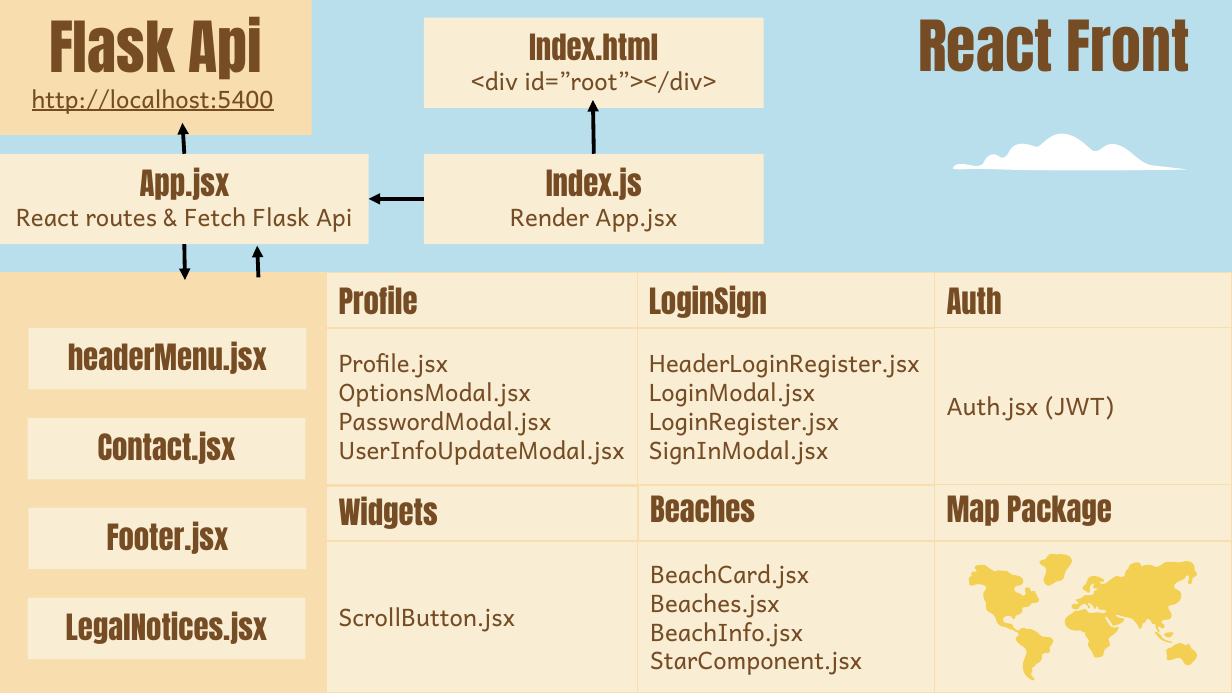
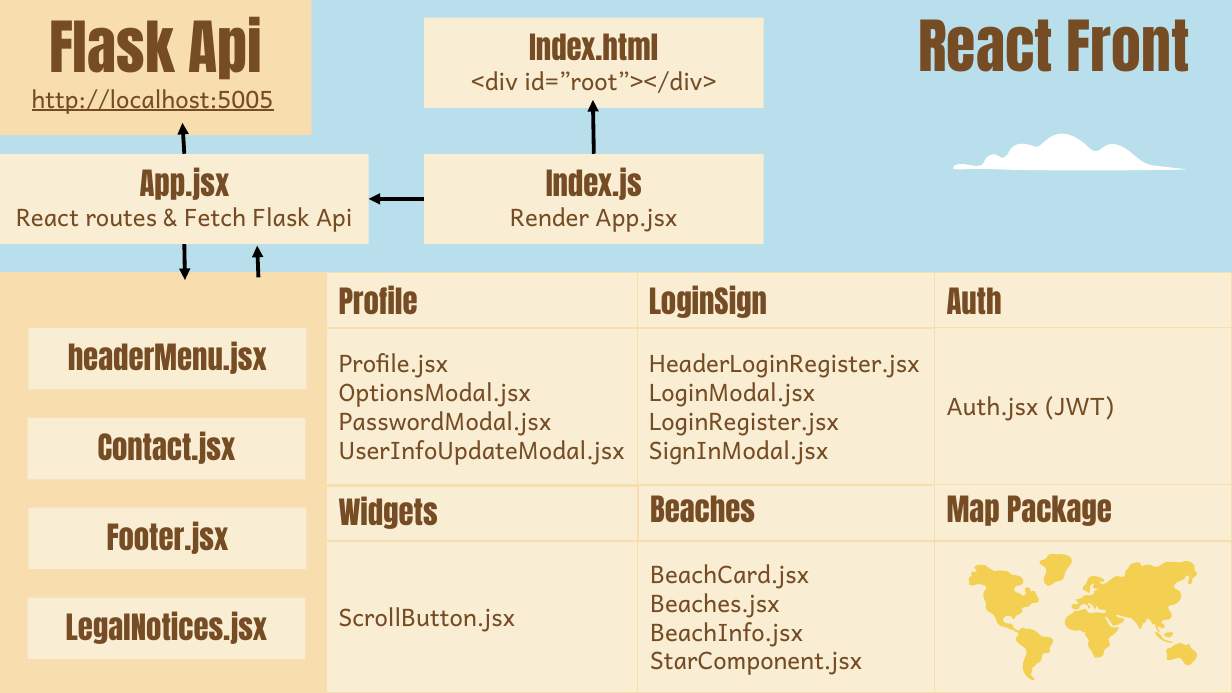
http://localhost:5400: http://localhost:5400 -> http://localhost:5005
